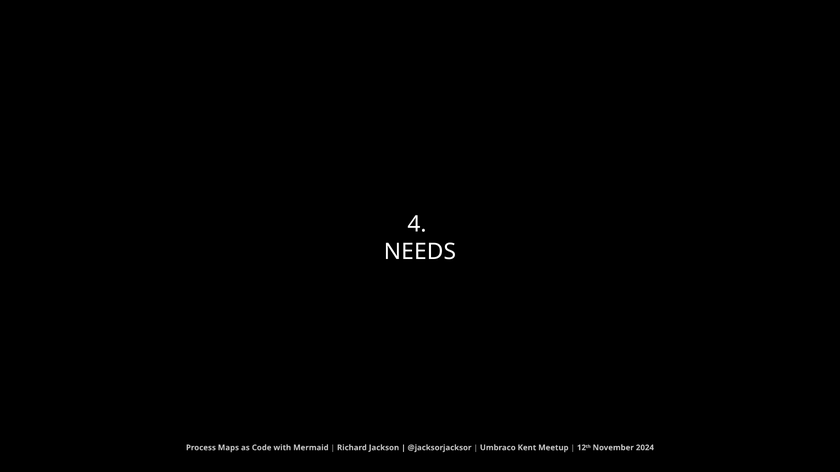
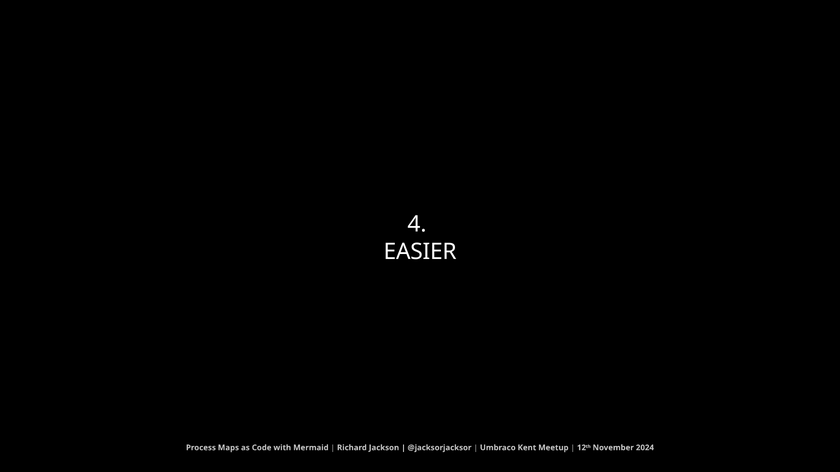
NEEDS: NEEDS -> EASIER
